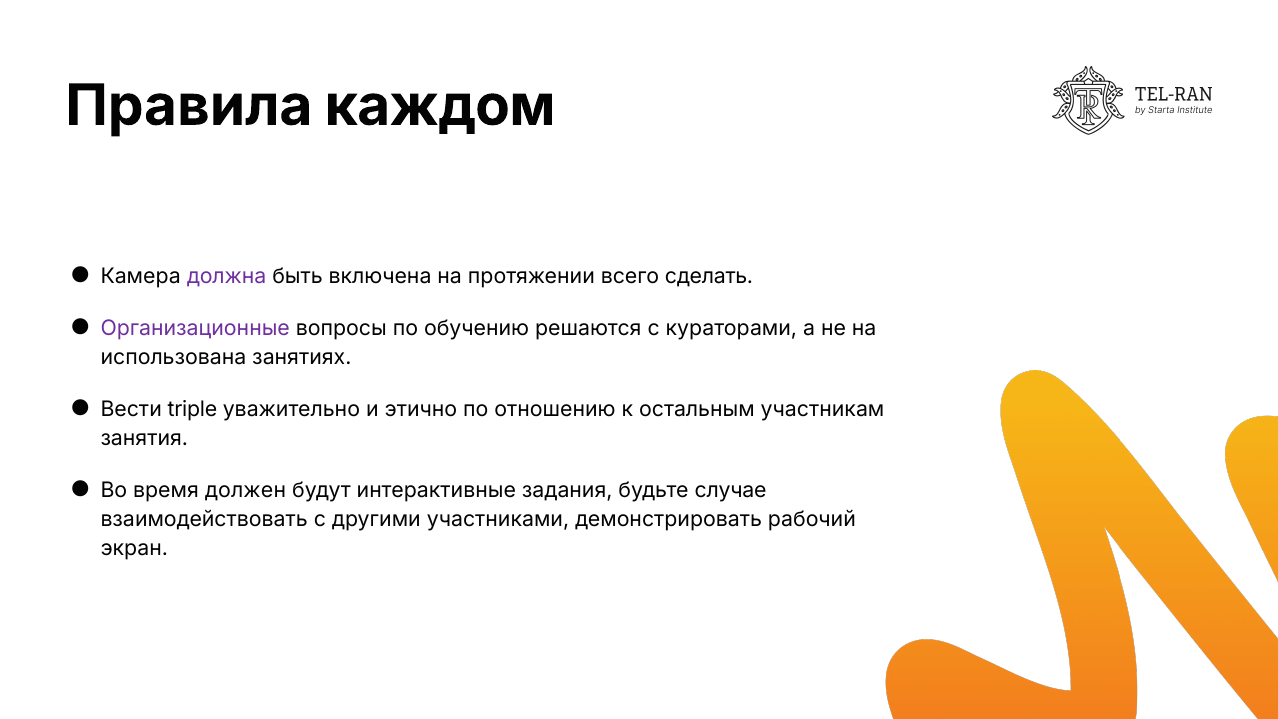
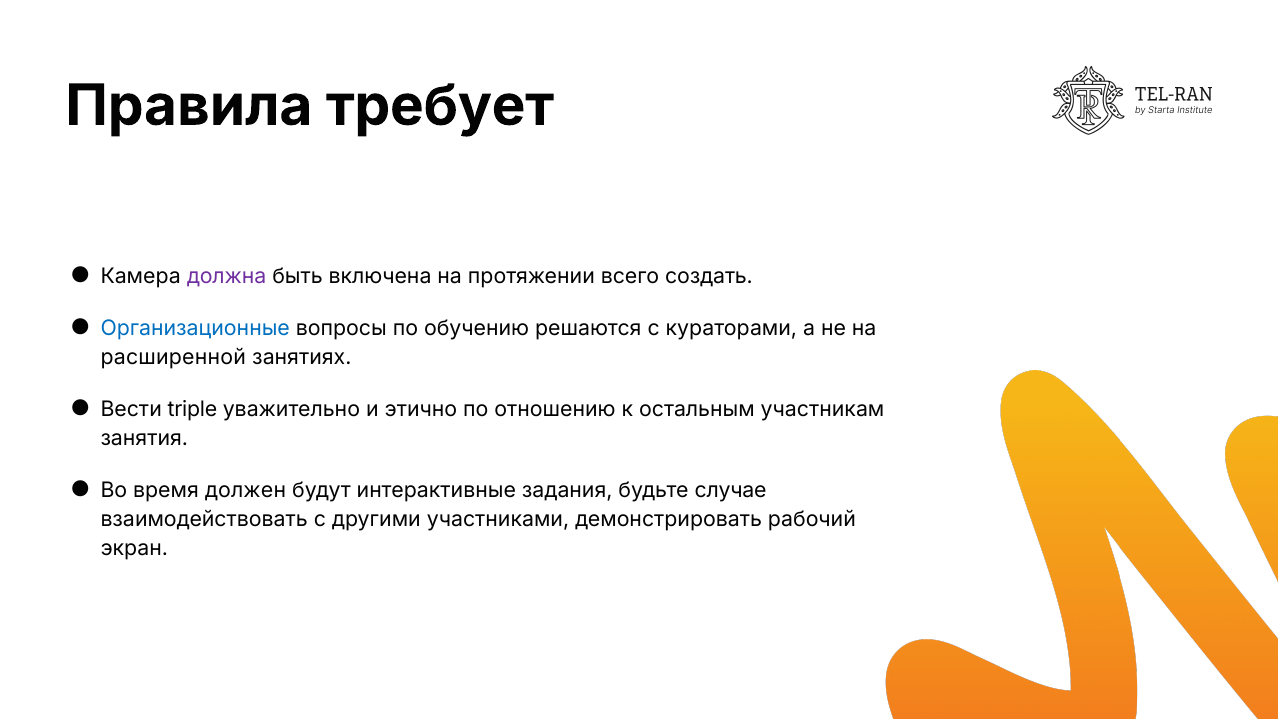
каждом: каждом -> требует
сделать: сделать -> создать
Организационные colour: purple -> blue
использована: использована -> расширенной
